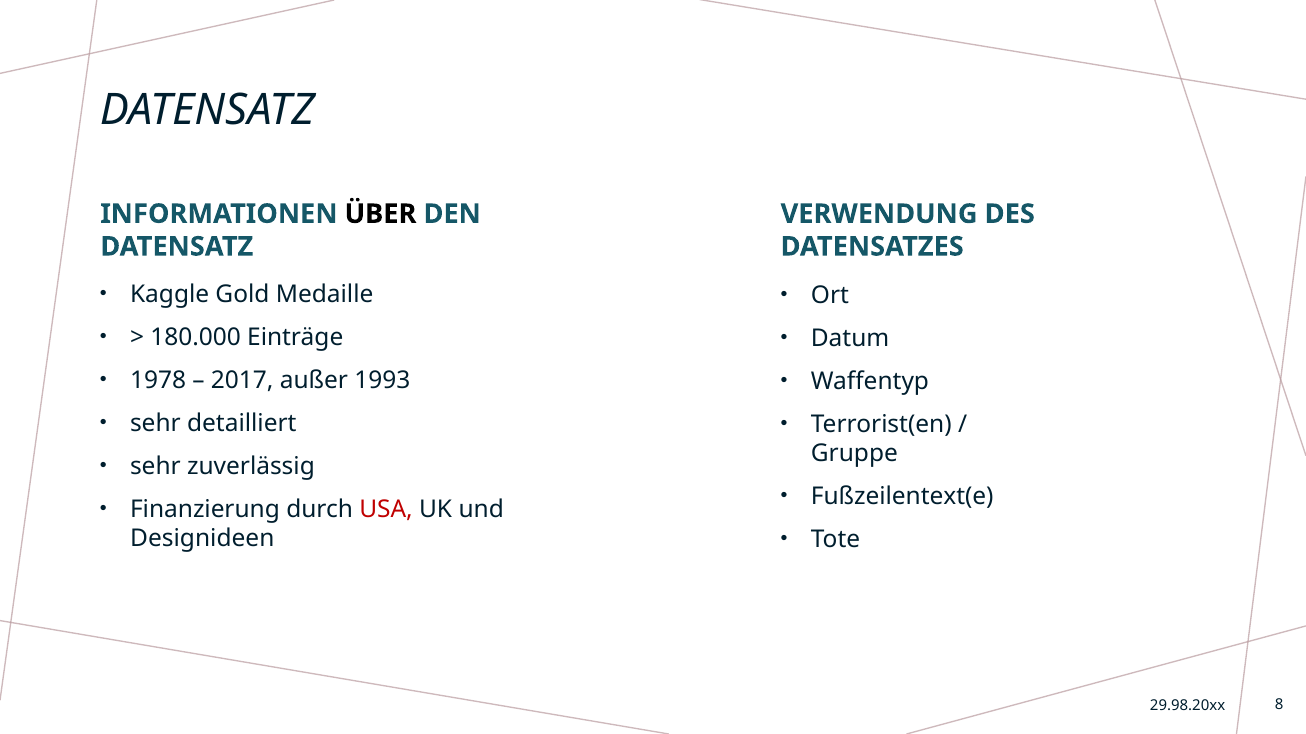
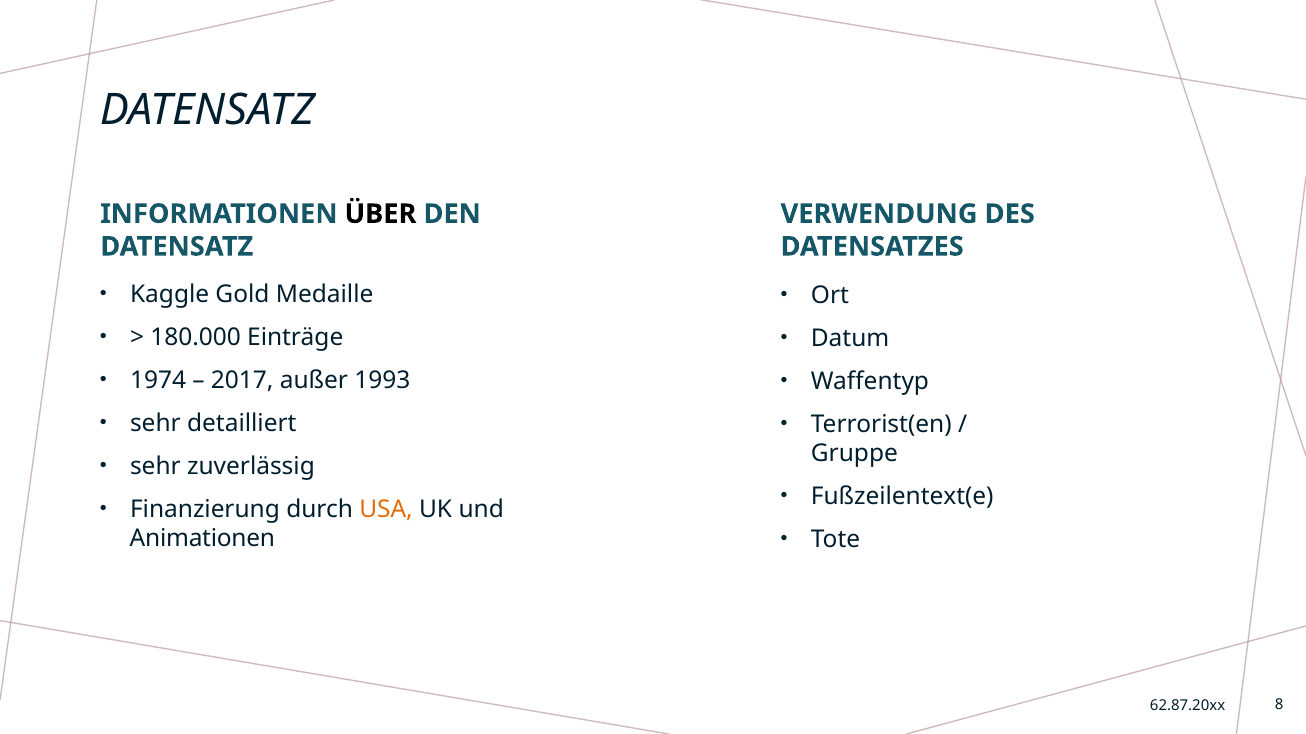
1978: 1978 -> 1974
USA colour: red -> orange
Designideen: Designideen -> Animationen
29.98.20xx: 29.98.20xx -> 62.87.20xx
